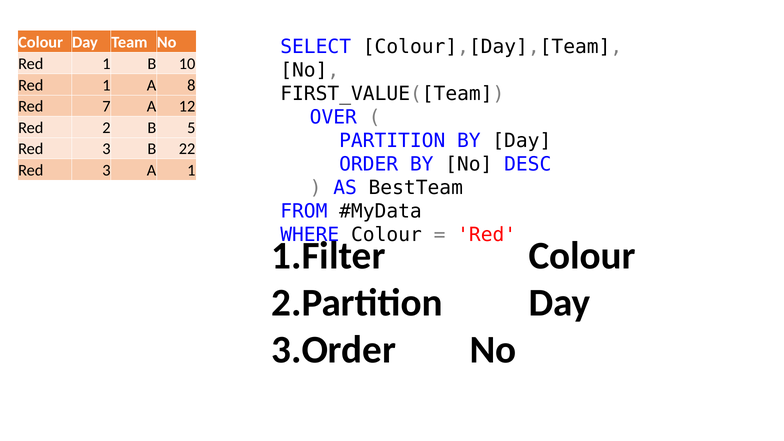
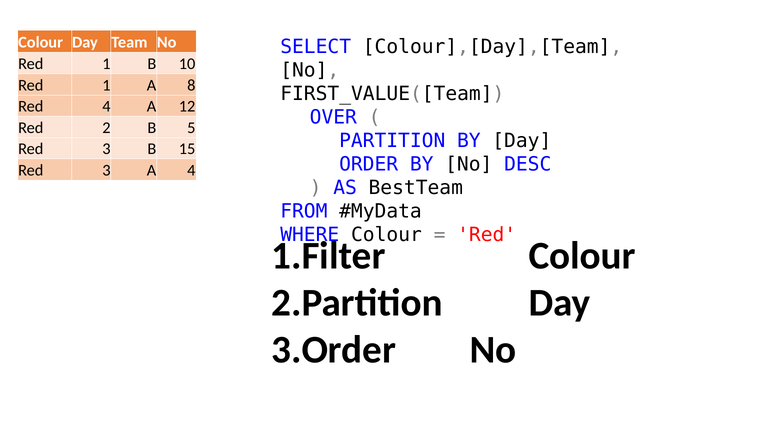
Red 7: 7 -> 4
22: 22 -> 15
A 1: 1 -> 4
